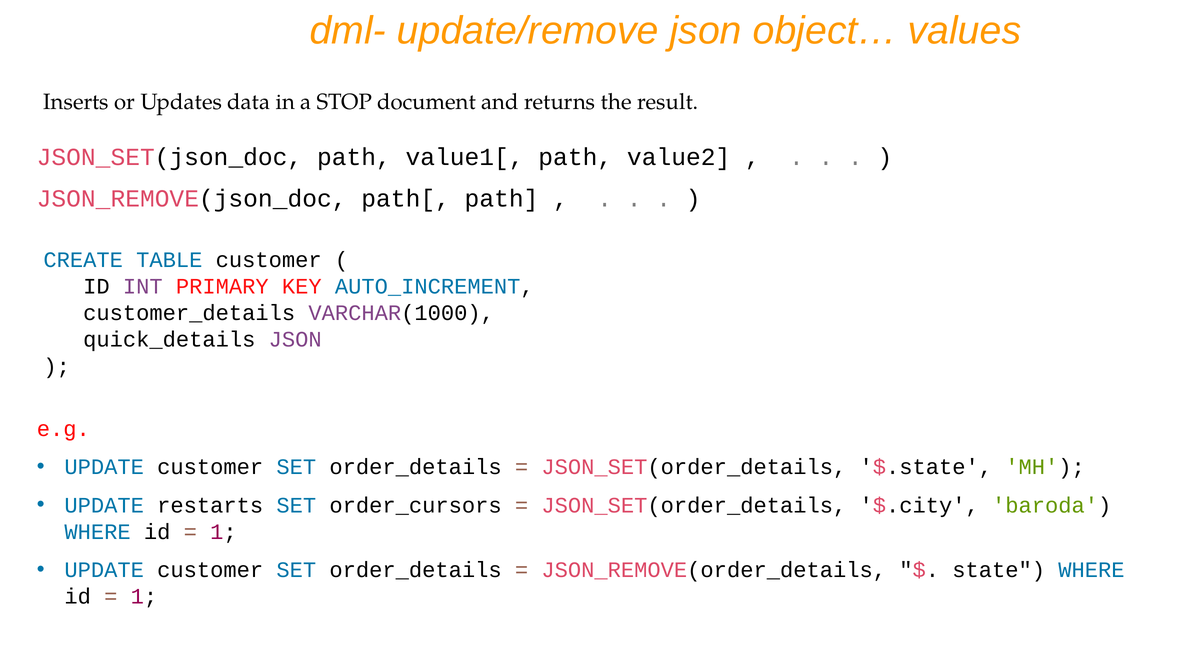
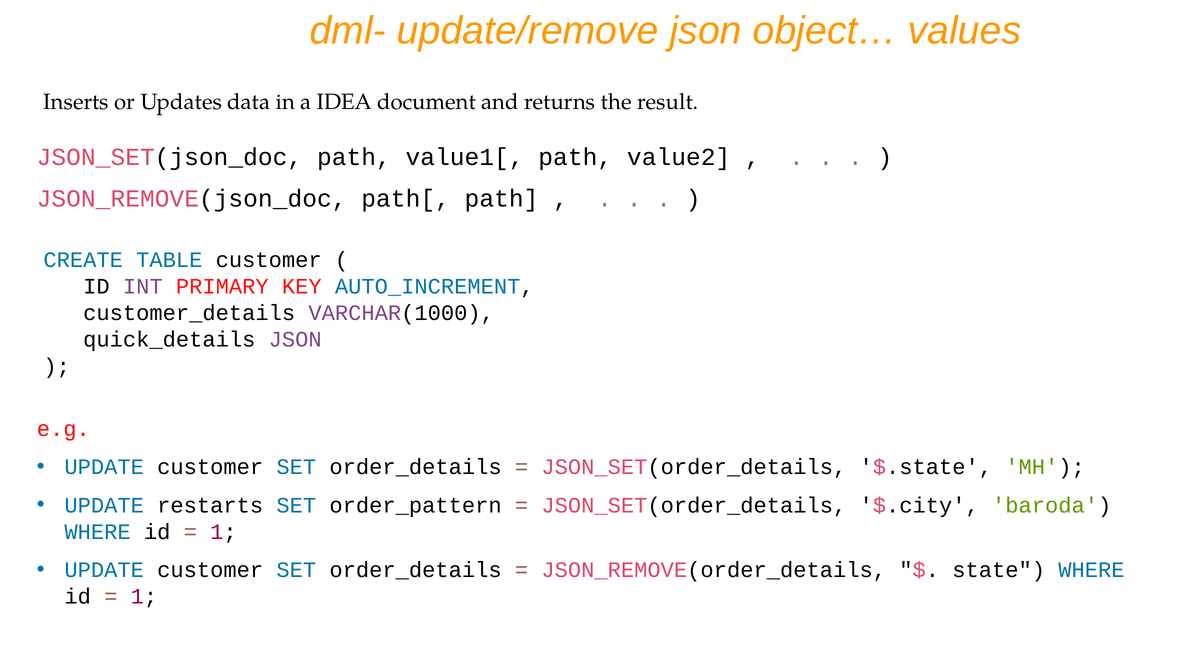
STOP: STOP -> IDEA
order_cursors: order_cursors -> order_pattern
